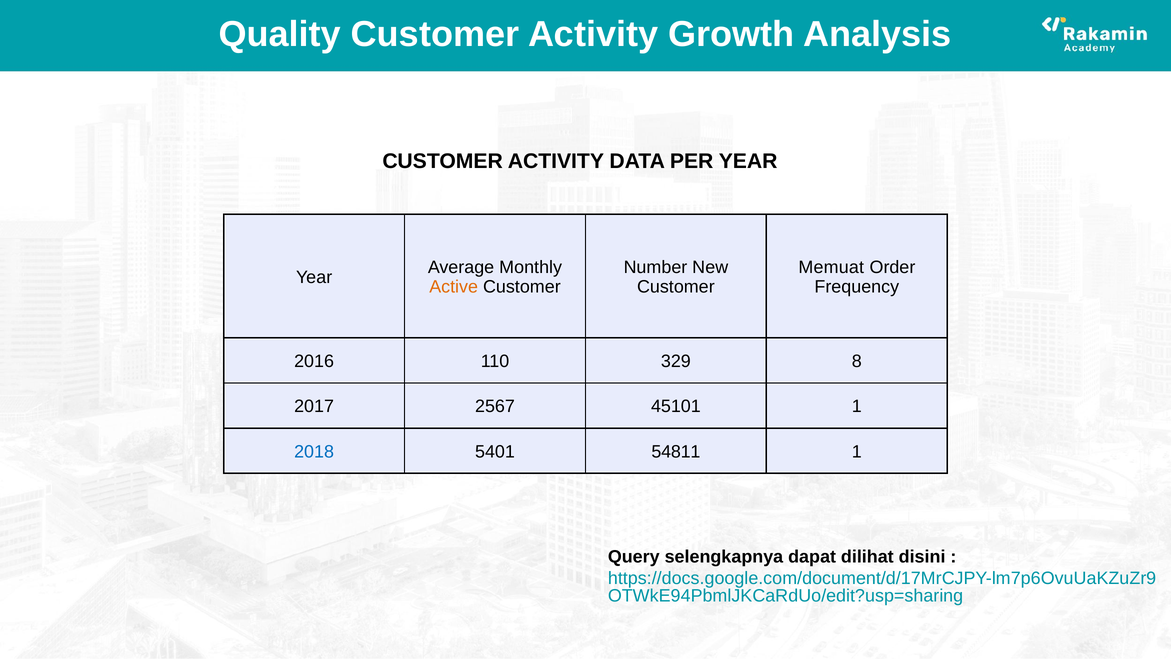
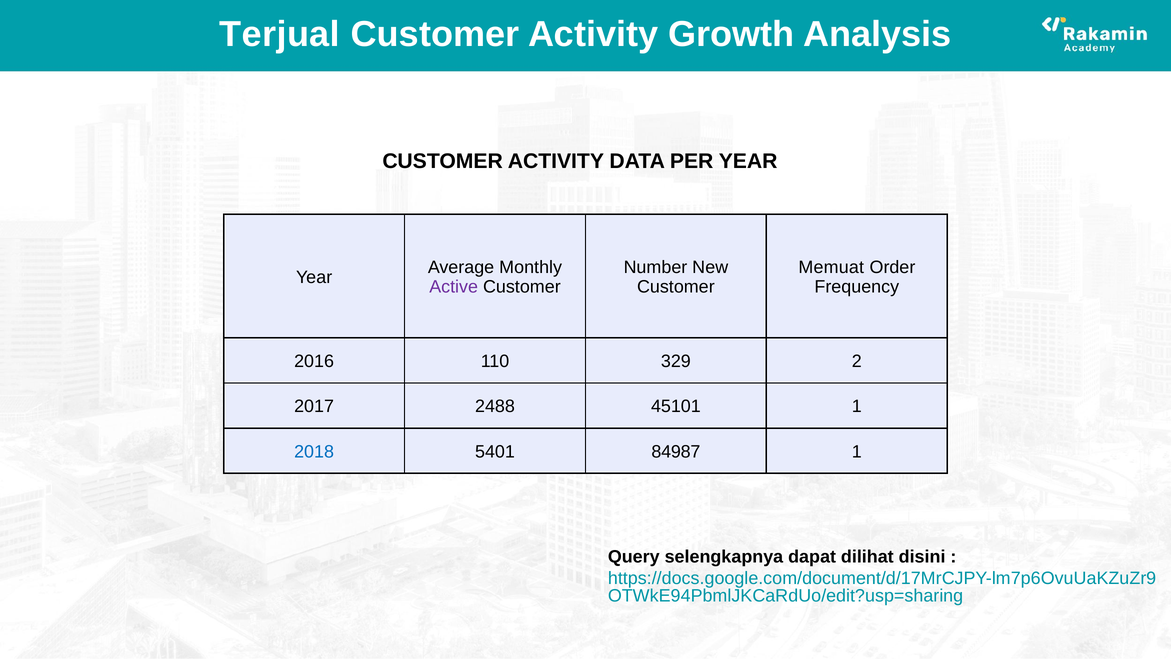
Quality: Quality -> Terjual
Active colour: orange -> purple
8: 8 -> 2
2567: 2567 -> 2488
54811: 54811 -> 84987
